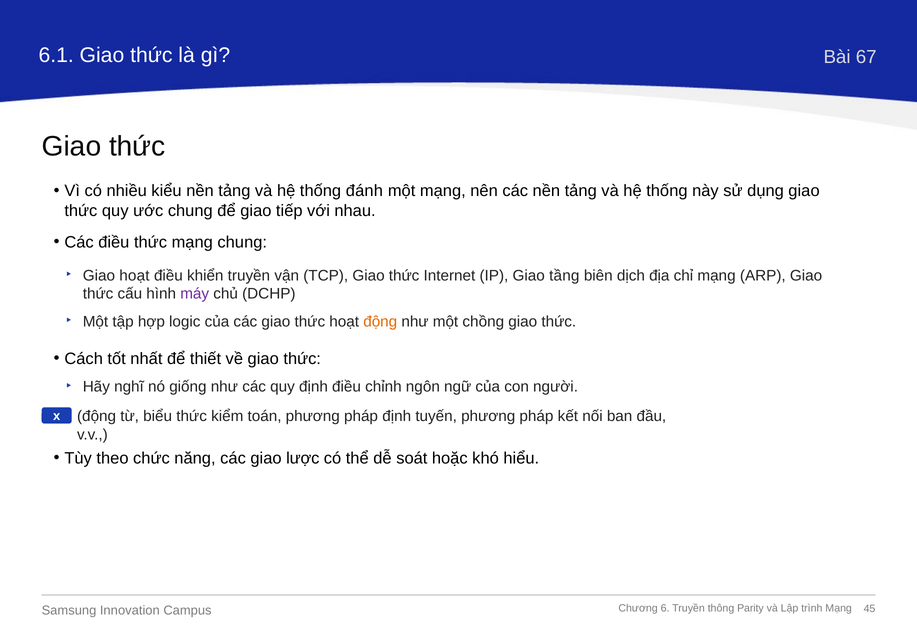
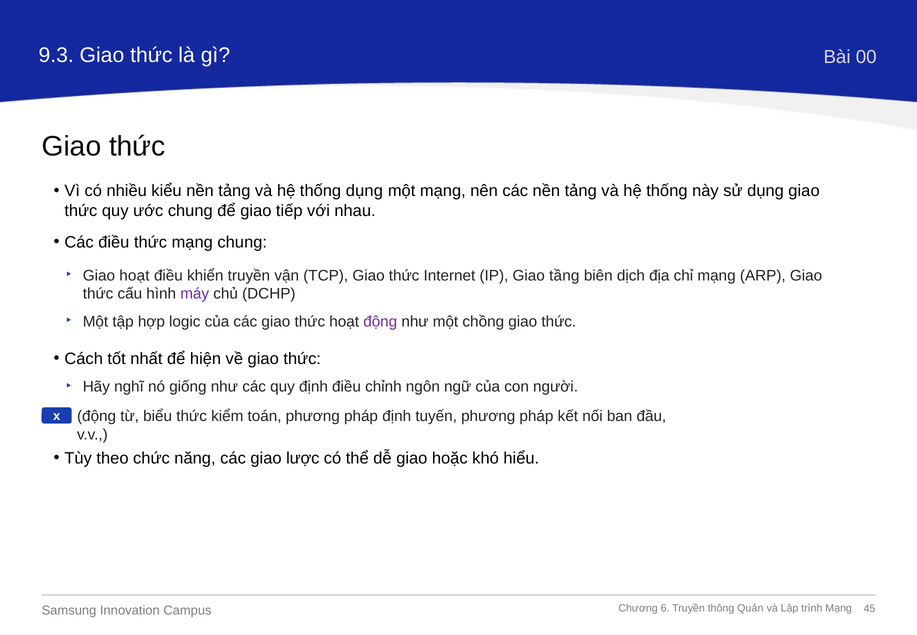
6.1: 6.1 -> 9.3
67: 67 -> 00
thống đánh: đánh -> dụng
động at (380, 322) colour: orange -> purple
thiết: thiết -> hiện
dễ soát: soát -> giao
Parity: Parity -> Quản
